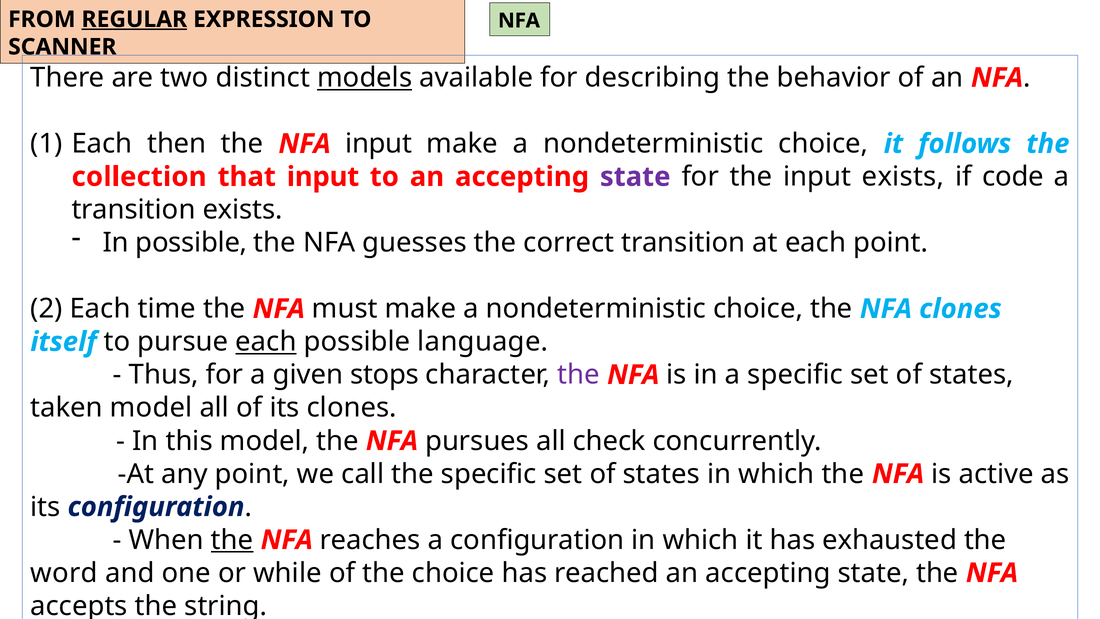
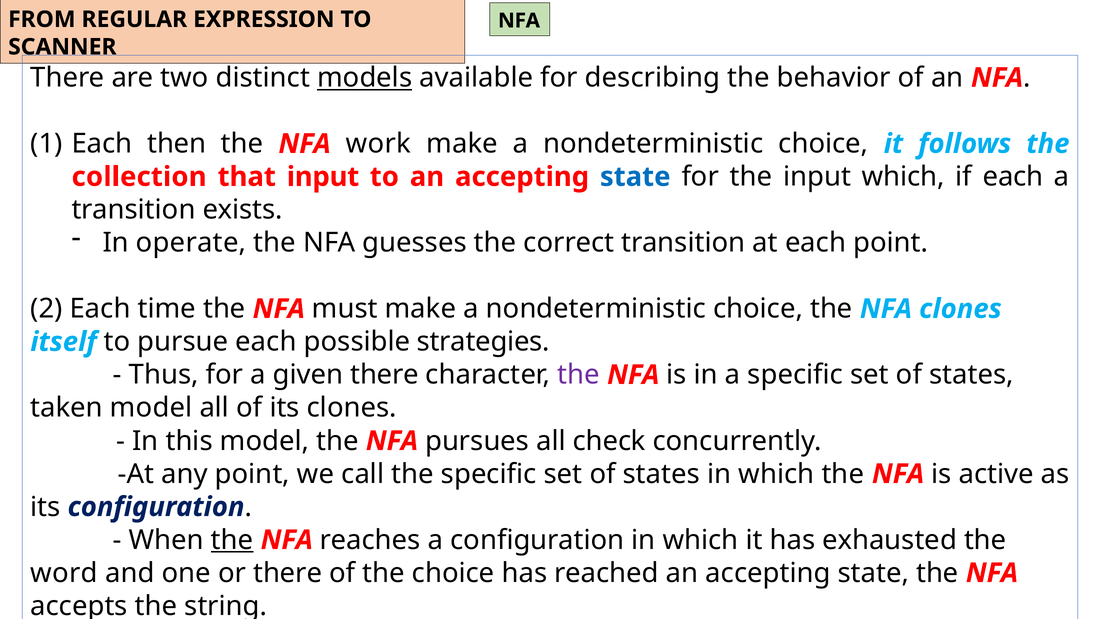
REGULAR underline: present -> none
NFA input: input -> work
state at (635, 177) colour: purple -> blue
input exists: exists -> which
if code: code -> each
In possible: possible -> operate
each at (266, 342) underline: present -> none
language: language -> strategies
given stops: stops -> there
or while: while -> there
